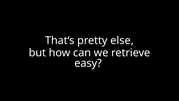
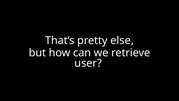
easy: easy -> user
